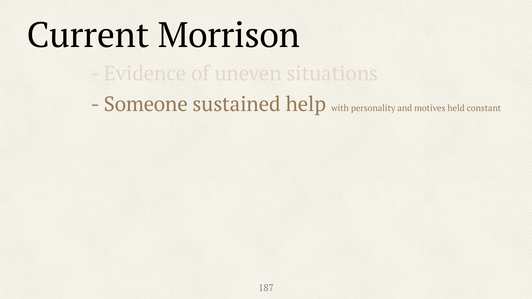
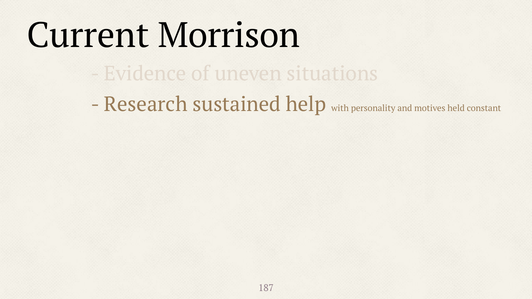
Someone: Someone -> Research
